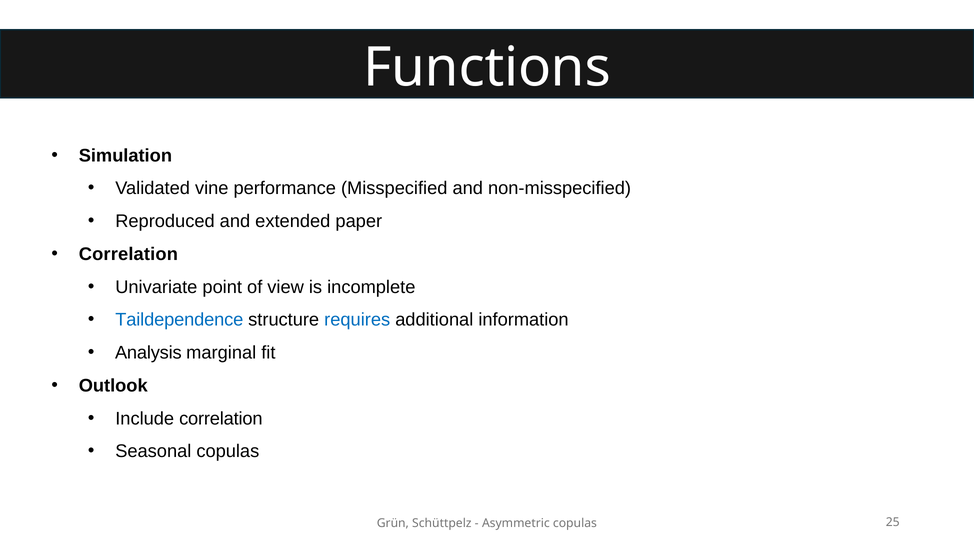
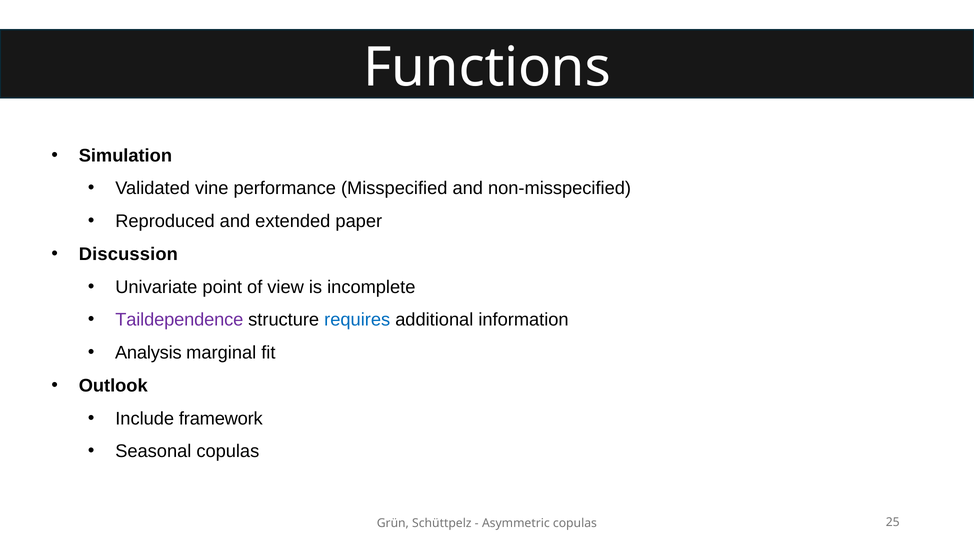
Correlation at (128, 254): Correlation -> Discussion
Taildependence colour: blue -> purple
Include correlation: correlation -> framework
